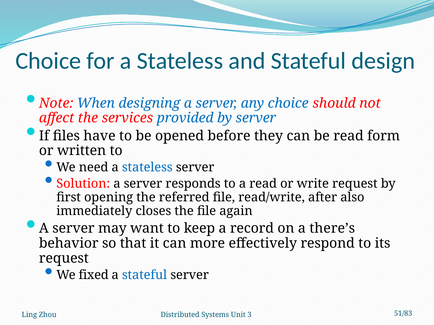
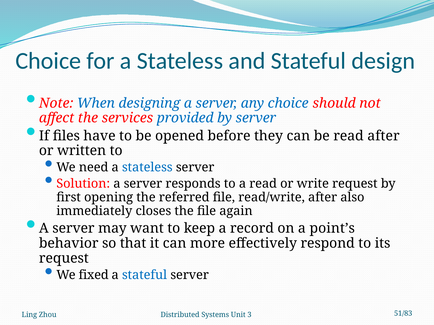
read form: form -> after
there’s: there’s -> point’s
